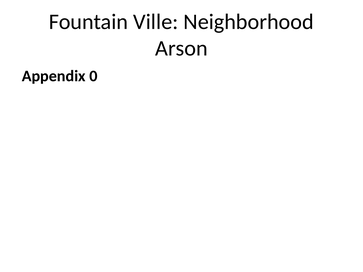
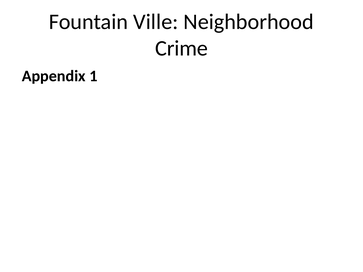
Arson: Arson -> Crime
0: 0 -> 1
